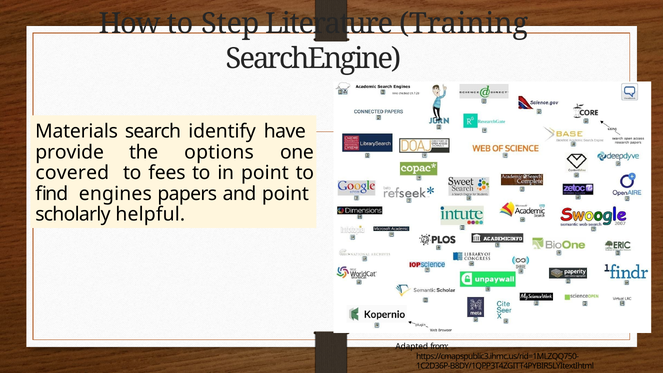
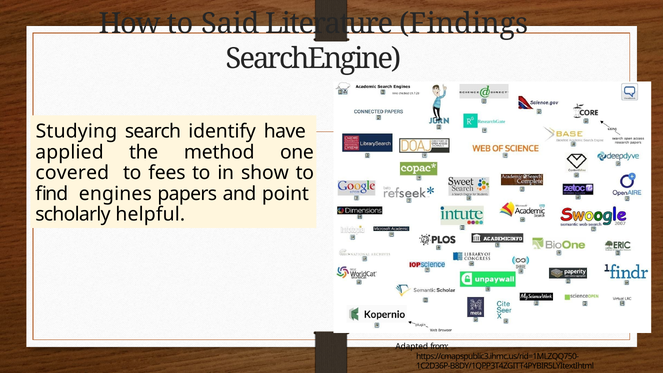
Step: Step -> Said
Training: Training -> Findings
Materials: Materials -> Studying
provide: provide -> applied
options: options -> method
in point: point -> show
